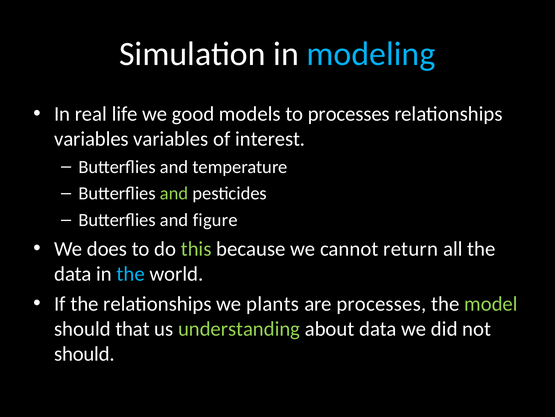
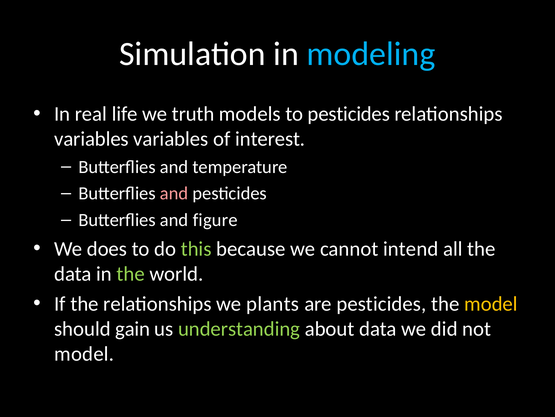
good: good -> truth
to processes: processes -> pesticides
and at (174, 193) colour: light green -> pink
return: return -> intend
the at (131, 273) colour: light blue -> light green
are processes: processes -> pesticides
model at (491, 303) colour: light green -> yellow
that: that -> gain
should at (84, 353): should -> model
